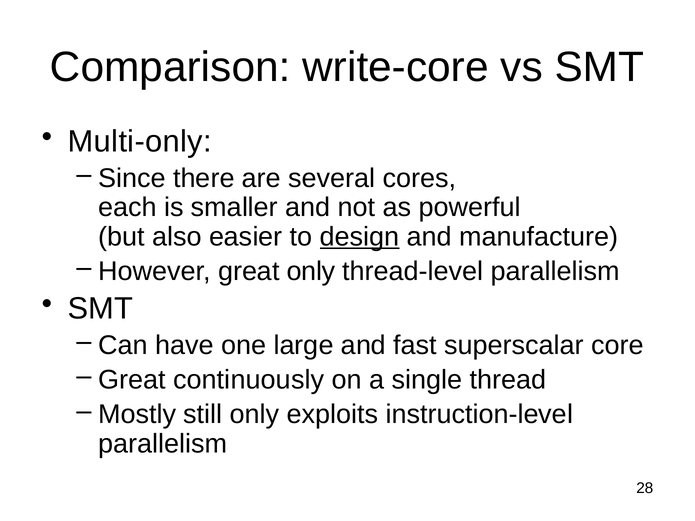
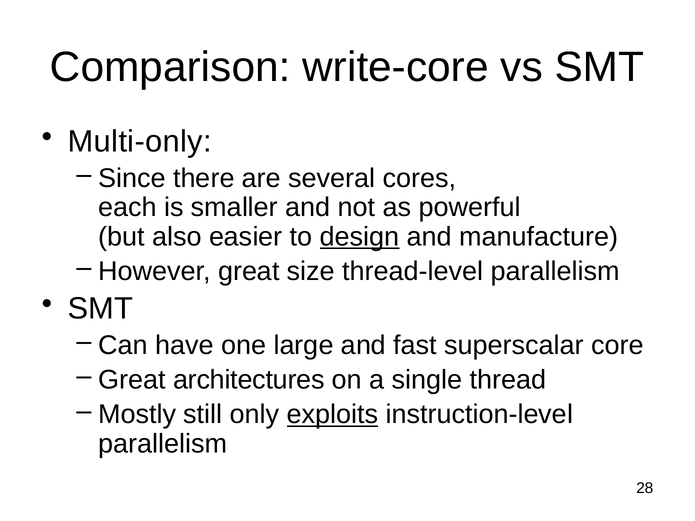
great only: only -> size
continuously: continuously -> architectures
exploits underline: none -> present
